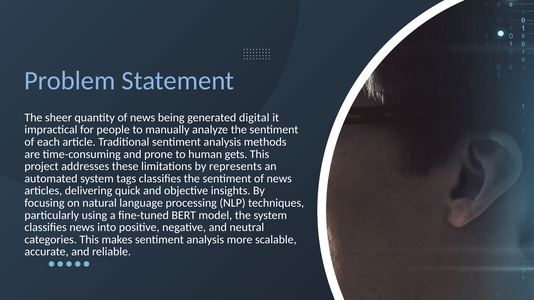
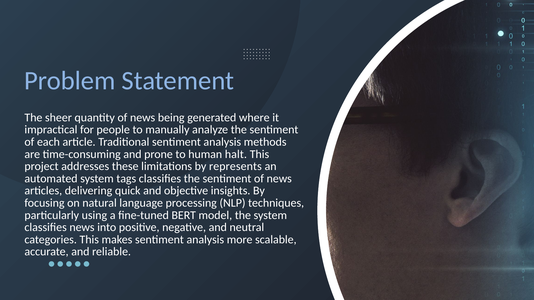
digital: digital -> where
gets: gets -> halt
